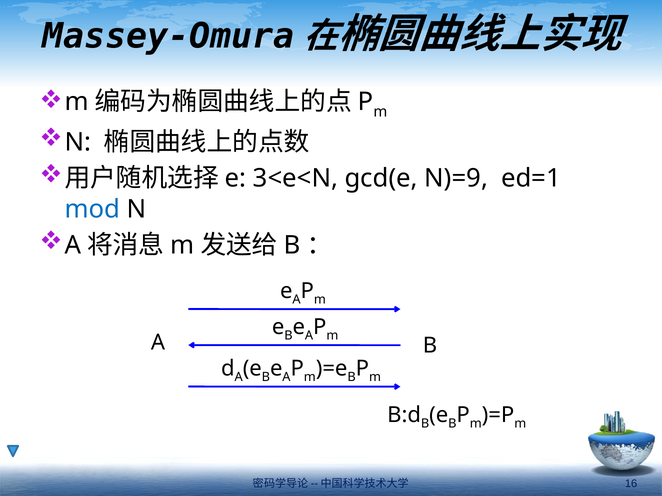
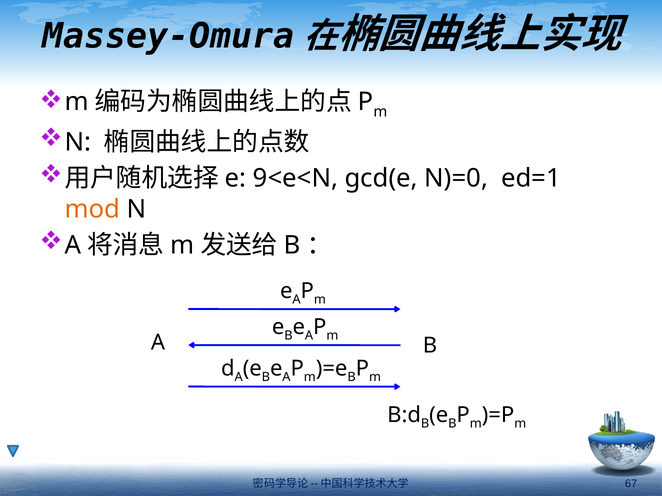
3<e<N: 3<e<N -> 9<e<N
N)=9: N)=9 -> N)=0
mod colour: blue -> orange
16: 16 -> 67
